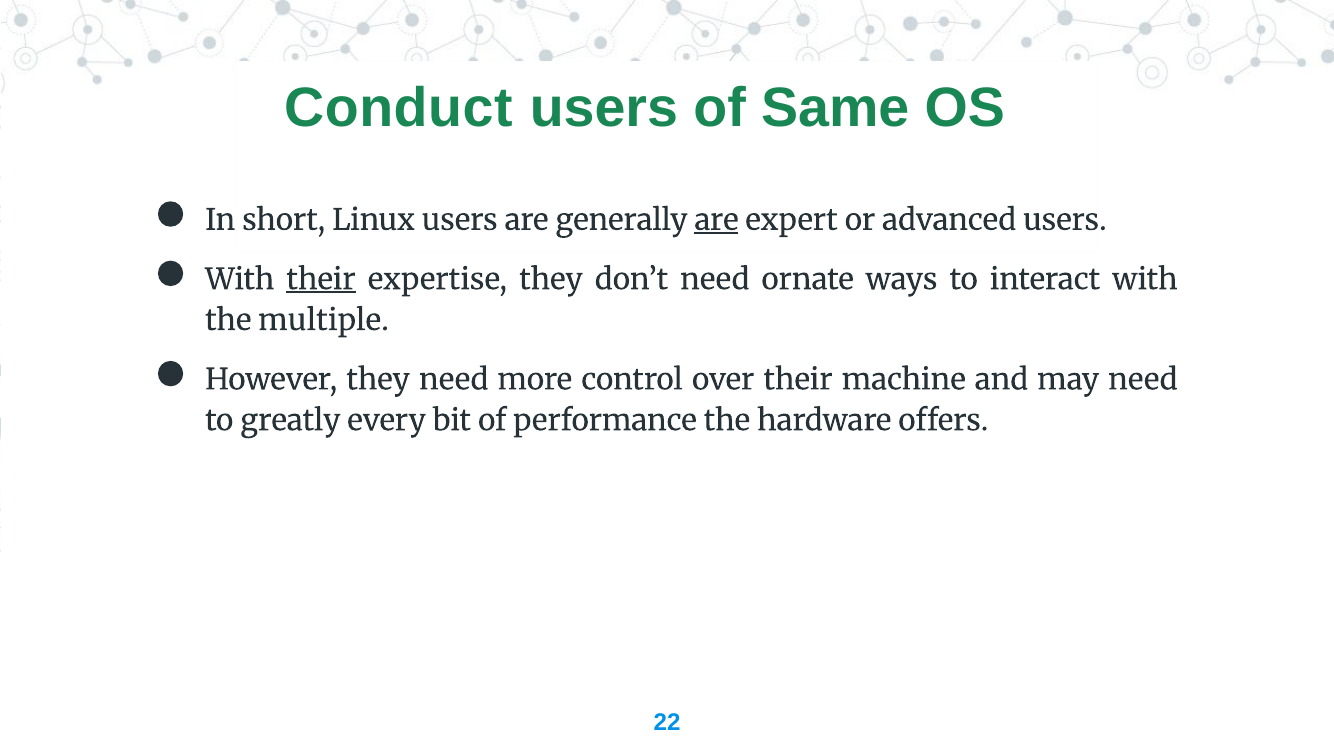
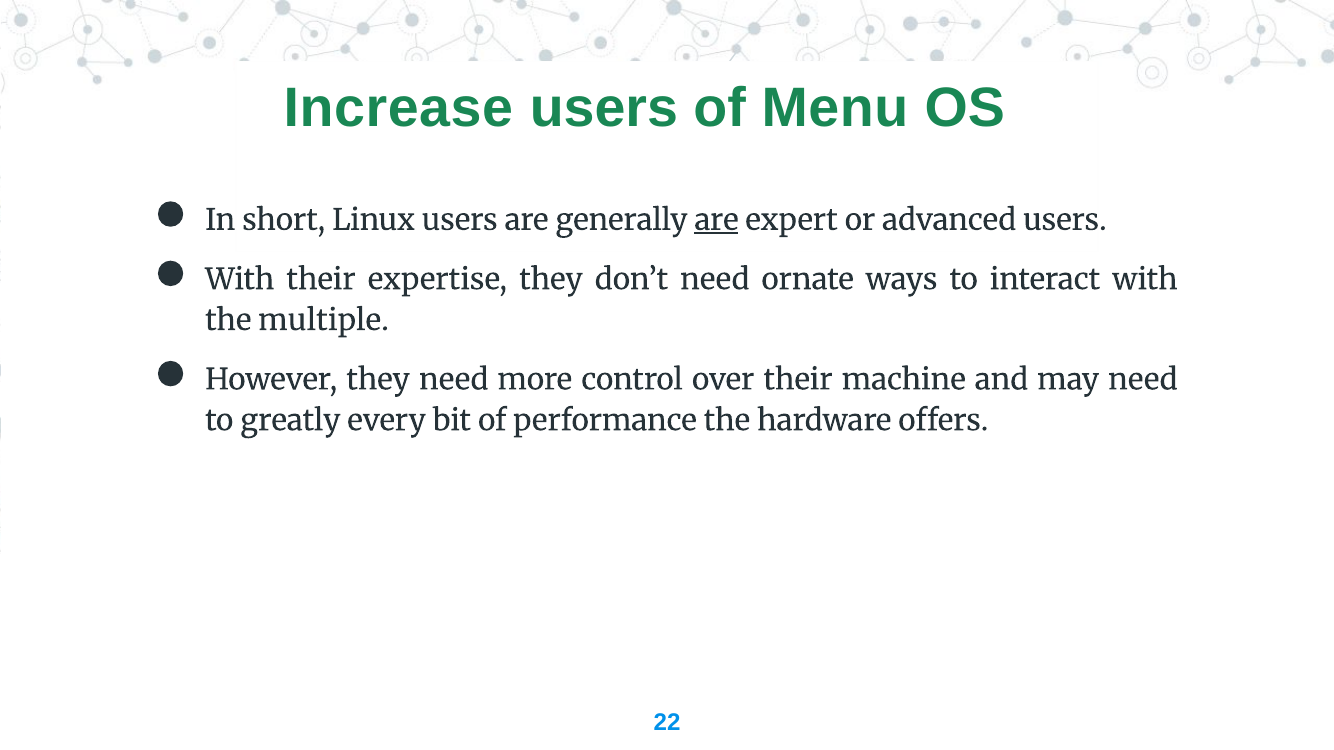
Conduct: Conduct -> Increase
Same: Same -> Menu
their at (321, 280) underline: present -> none
